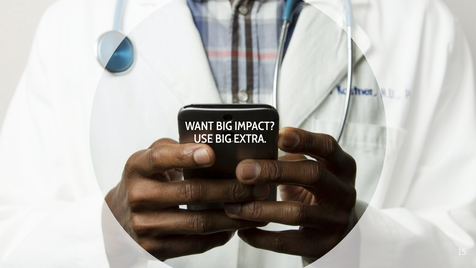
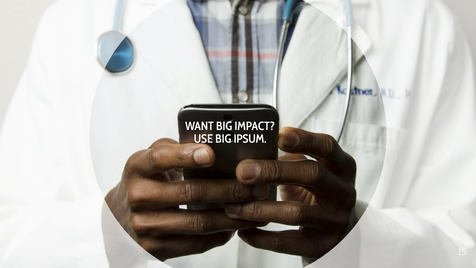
EXTRA: EXTRA -> IPSUM
